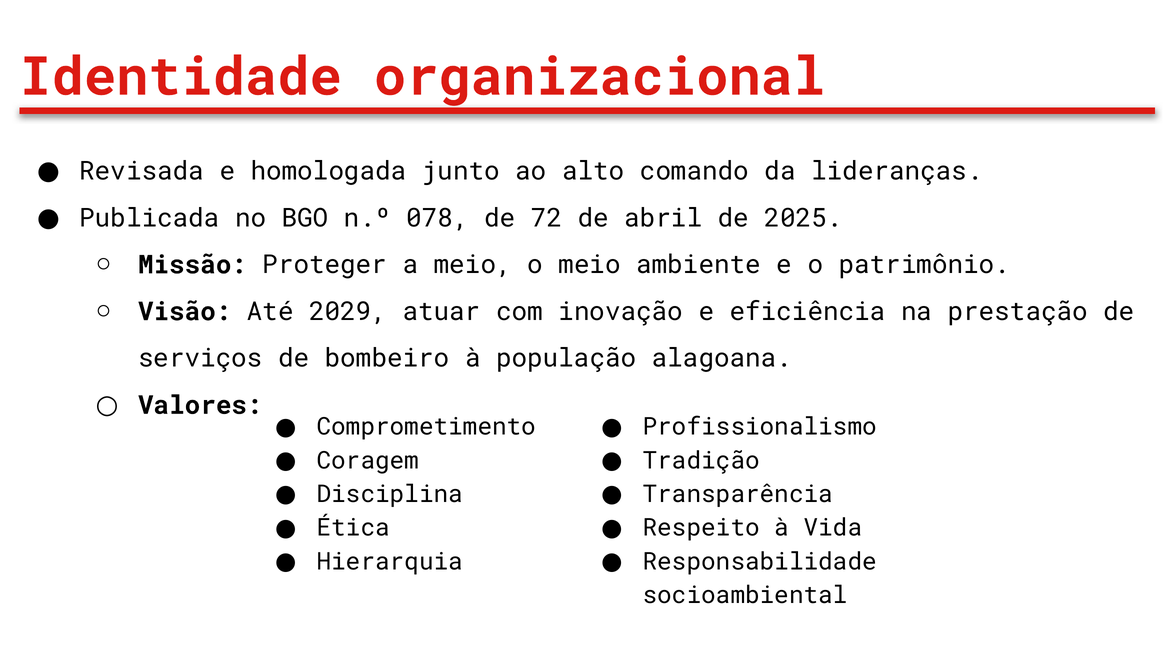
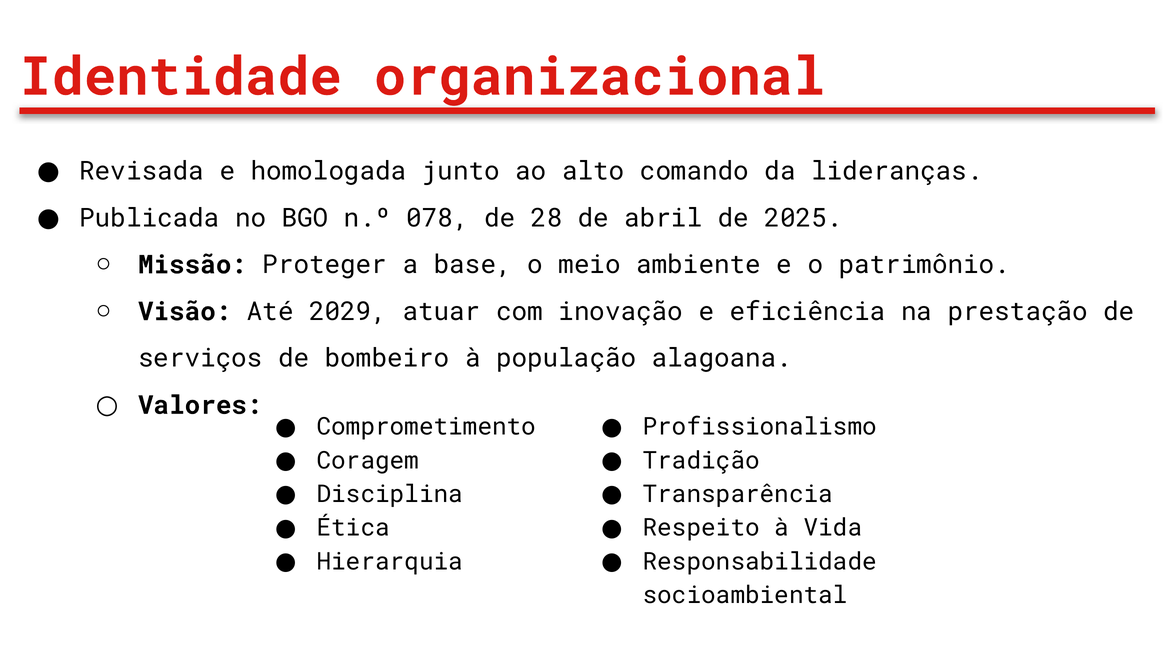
72: 72 -> 28
a meio: meio -> base
